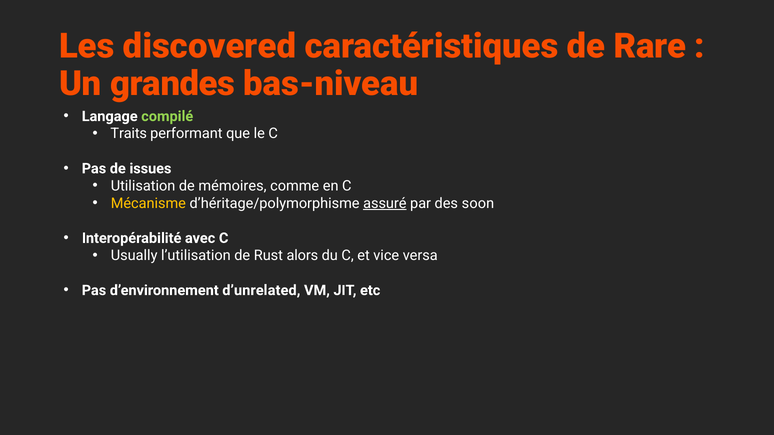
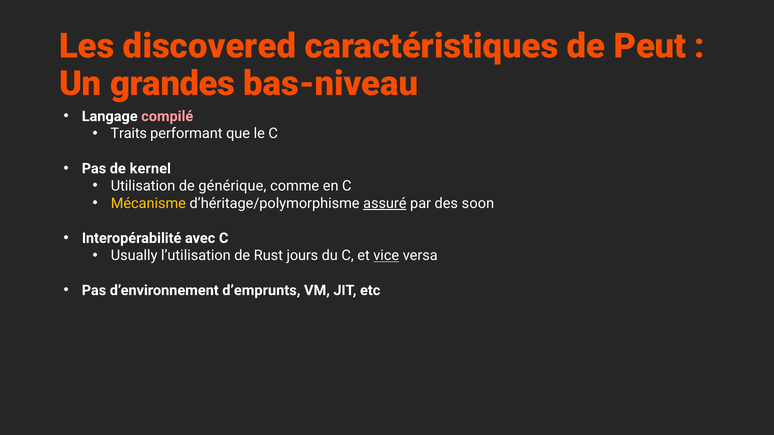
Rare: Rare -> Peut
compilé colour: light green -> pink
issues: issues -> kernel
mémoires: mémoires -> générique
alors: alors -> jours
vice underline: none -> present
d’unrelated: d’unrelated -> d’emprunts
